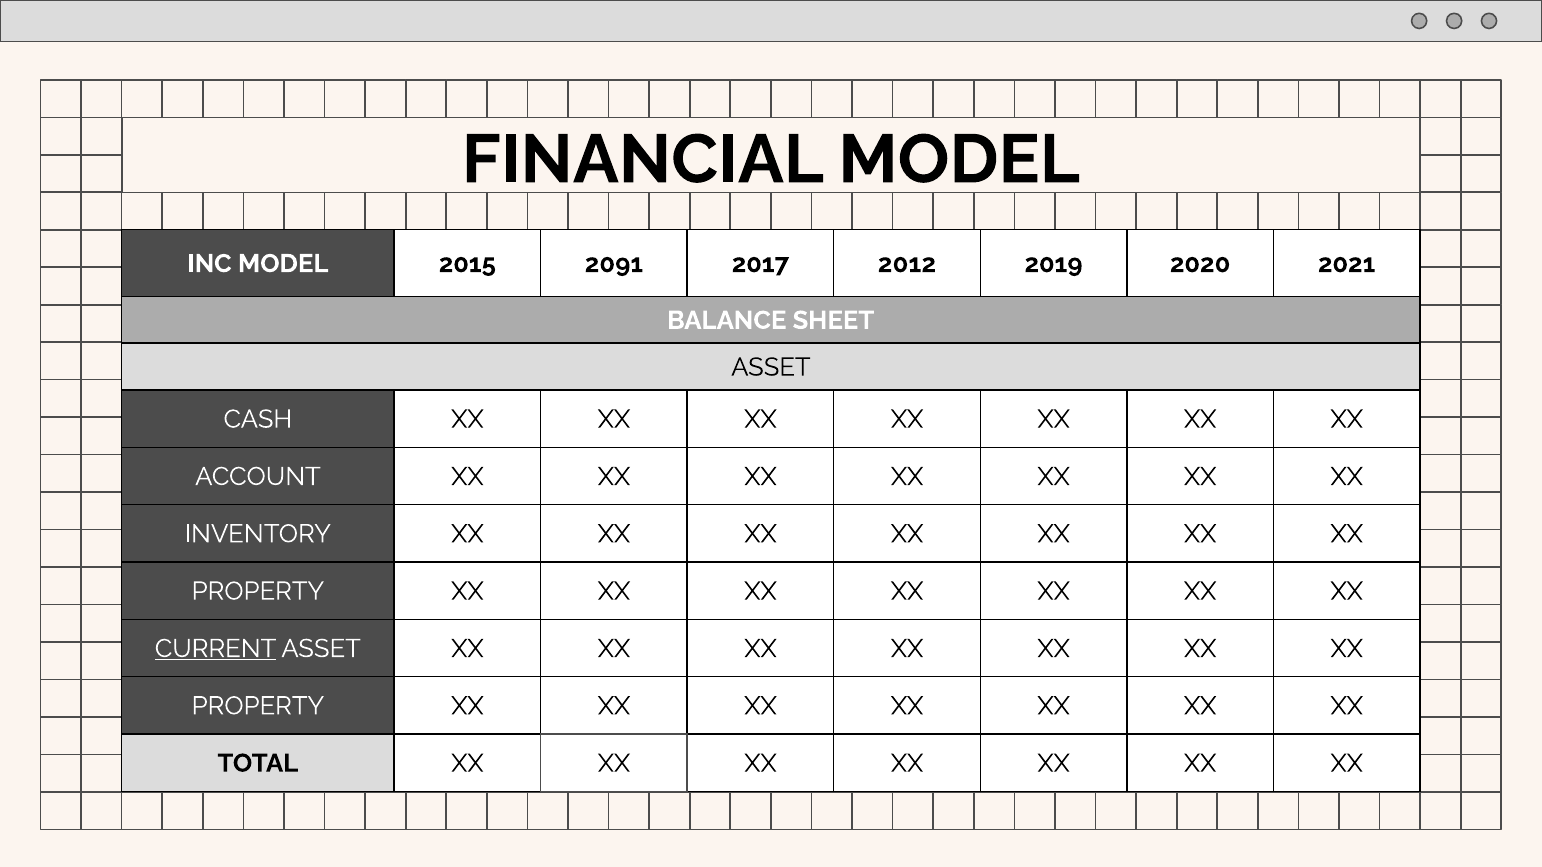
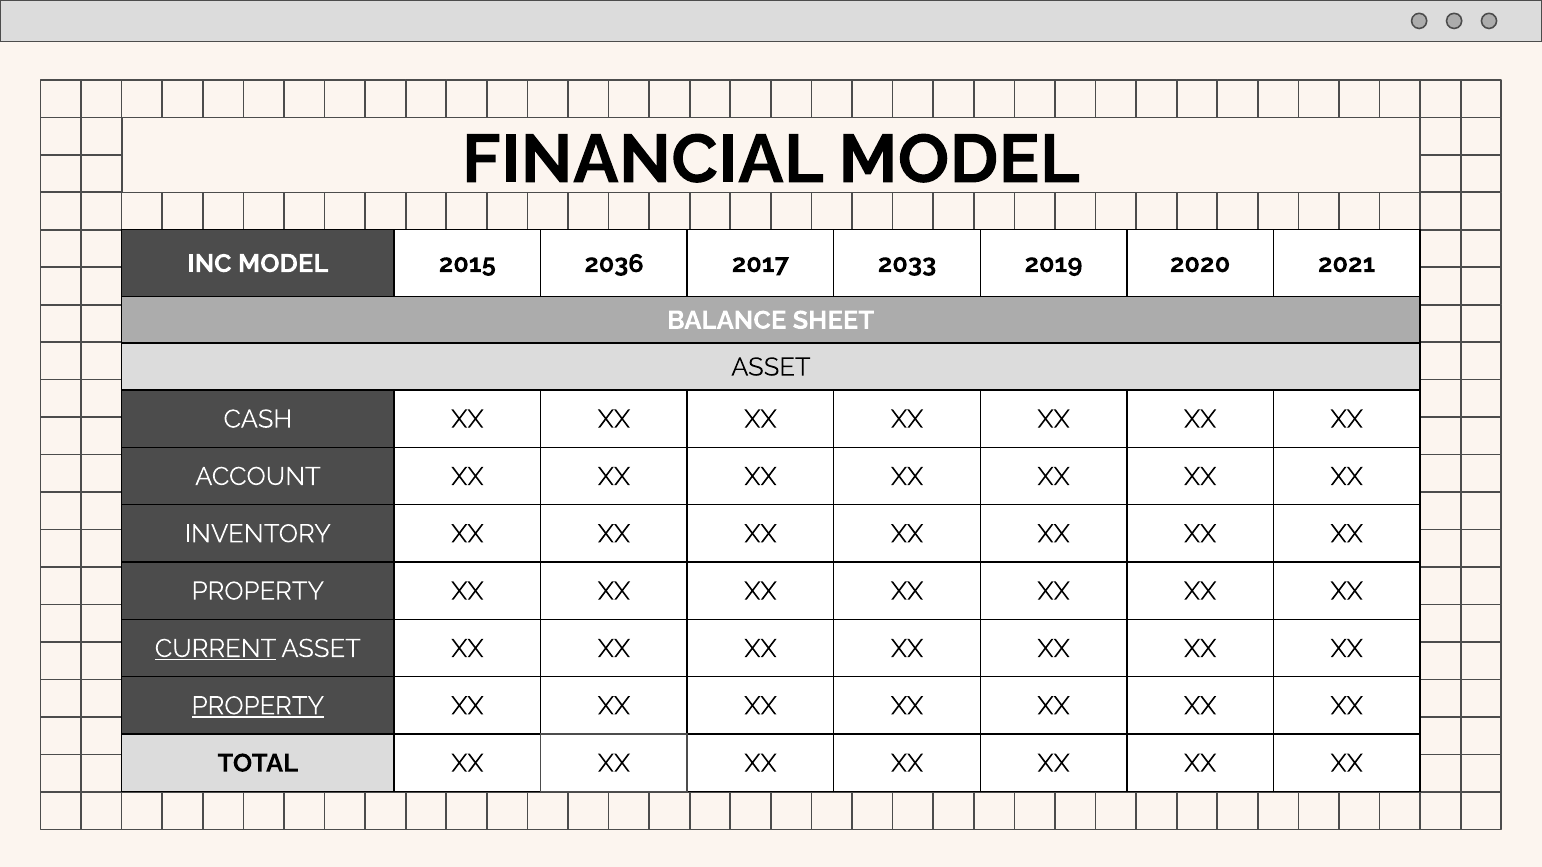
2091: 2091 -> 2036
2012: 2012 -> 2033
PROPERTY at (258, 706) underline: none -> present
